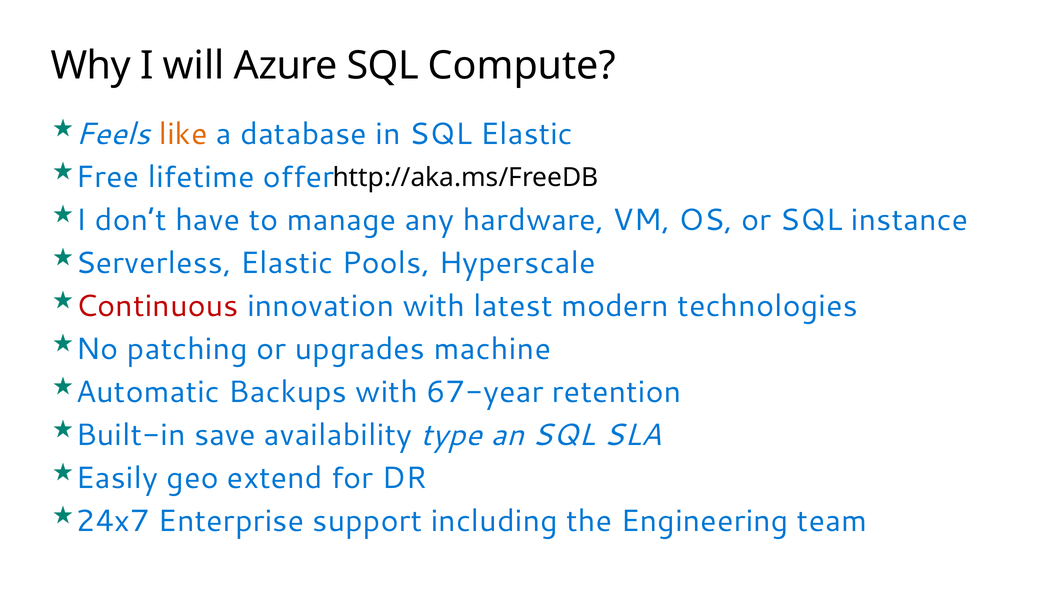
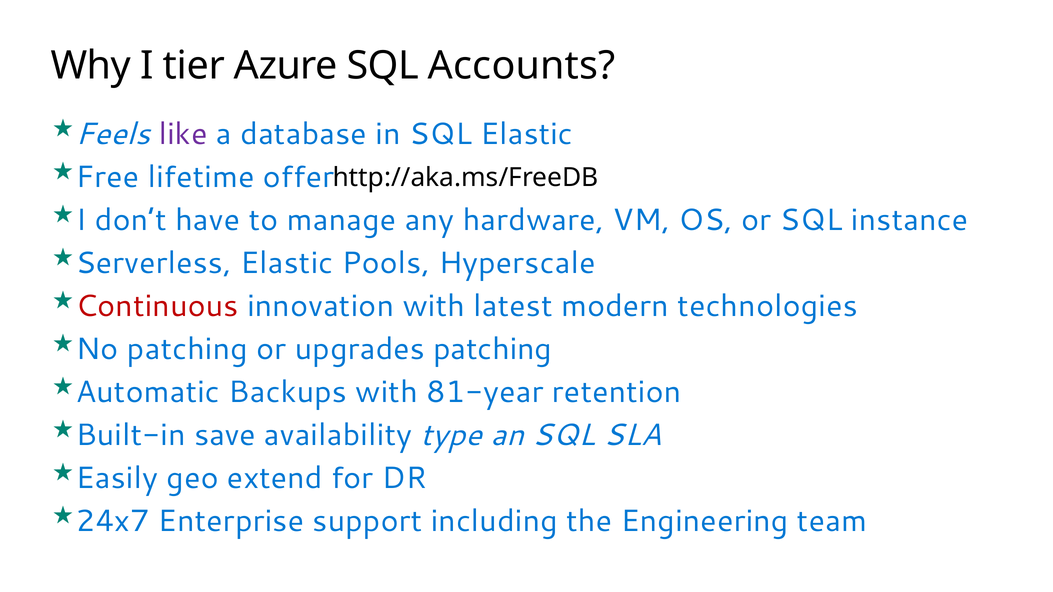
will: will -> tier
Compute: Compute -> Accounts
like colour: orange -> purple
upgrades machine: machine -> patching
67-year: 67-year -> 81-year
